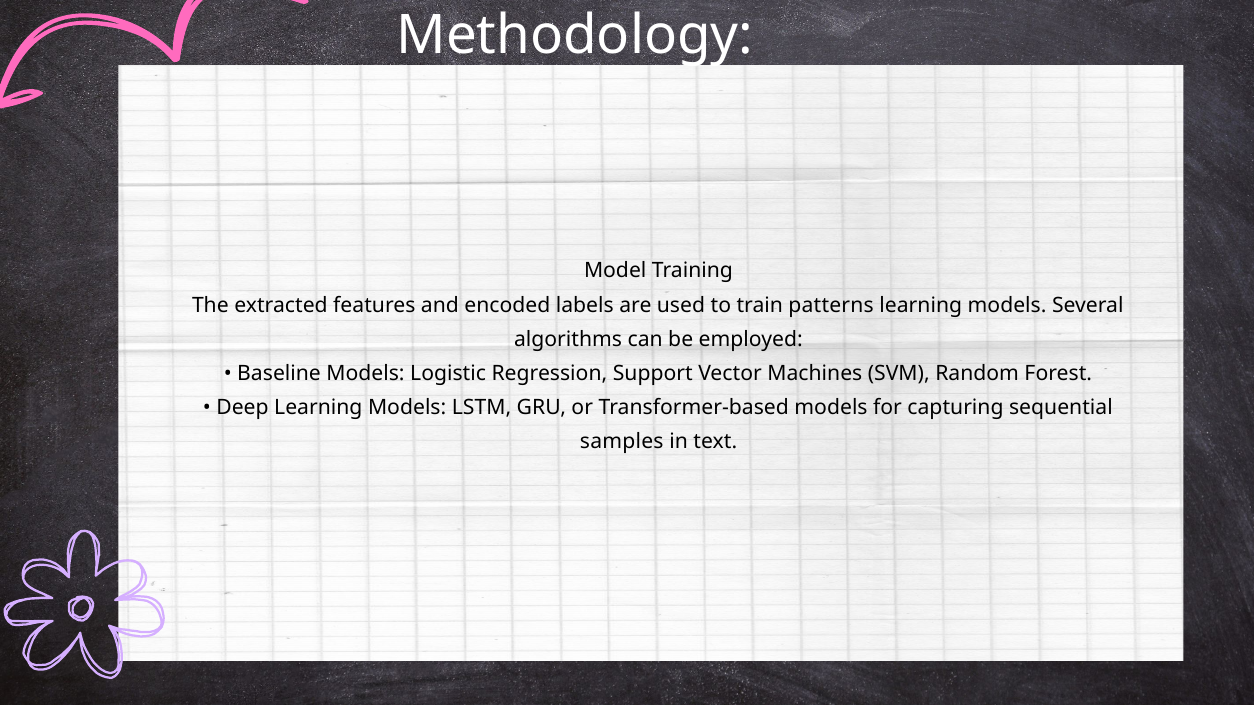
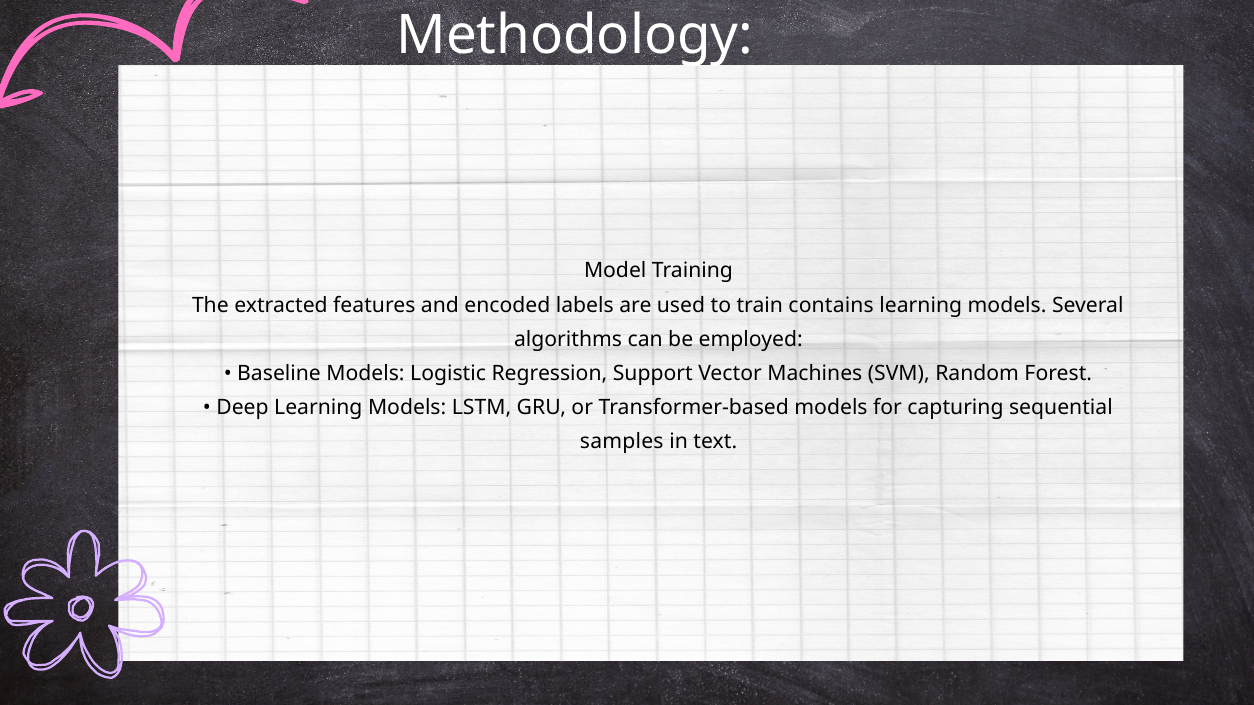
patterns: patterns -> contains
